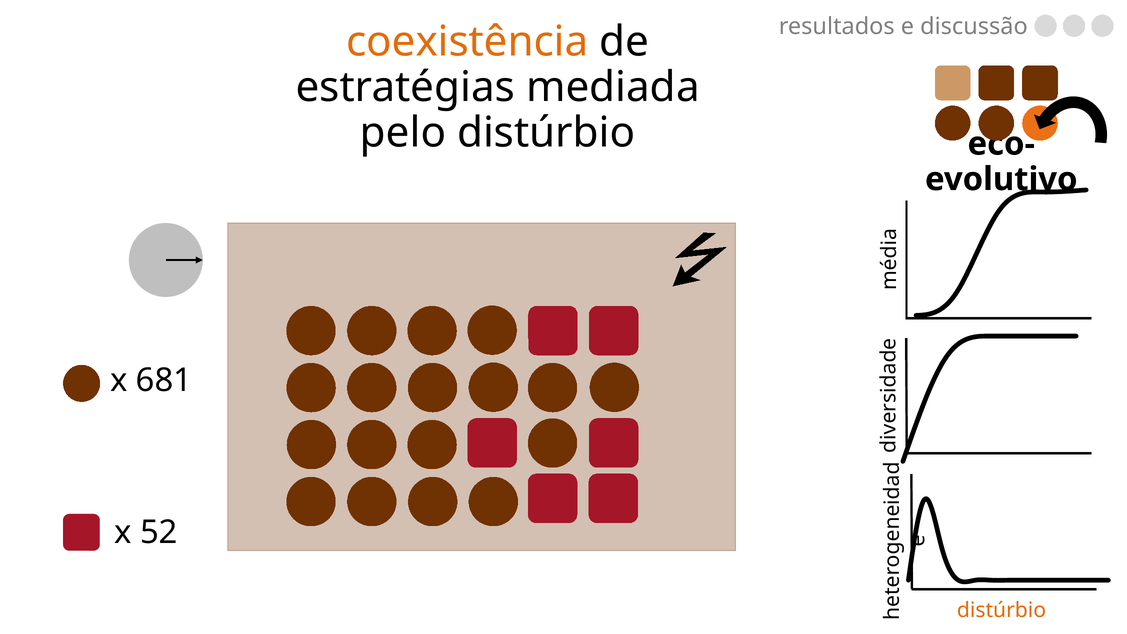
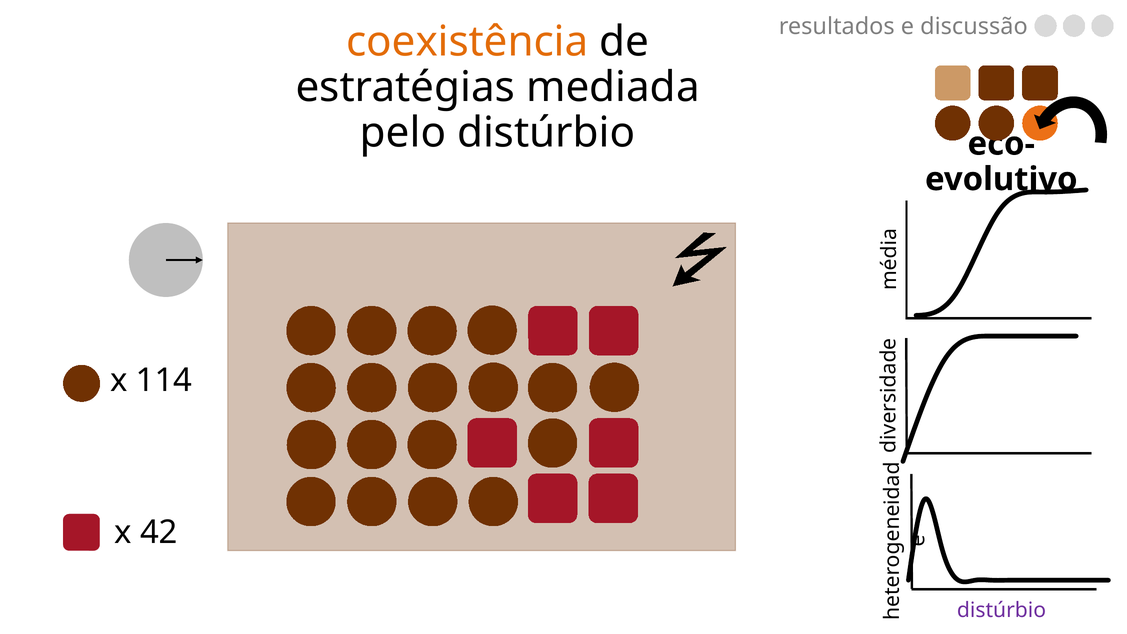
681: 681 -> 114
52: 52 -> 42
distúrbio at (1002, 610) colour: orange -> purple
